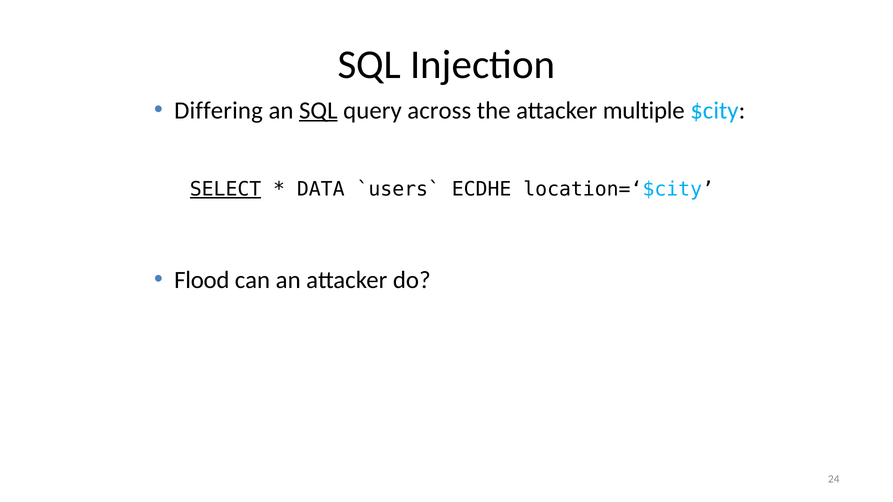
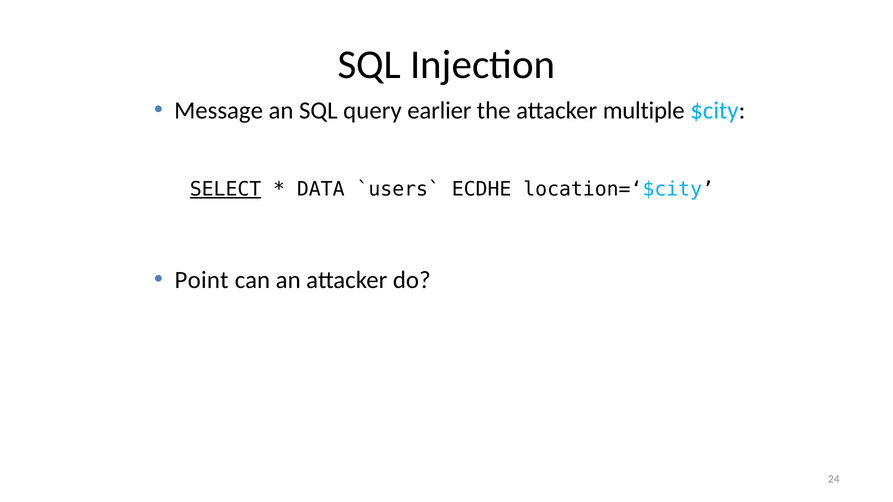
Differing: Differing -> Message
SQL at (318, 110) underline: present -> none
across: across -> earlier
Flood: Flood -> Point
